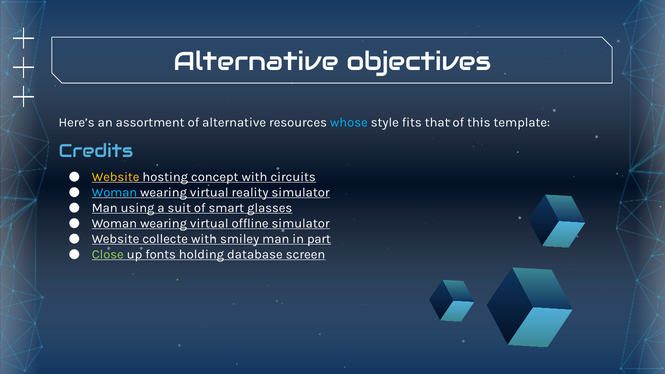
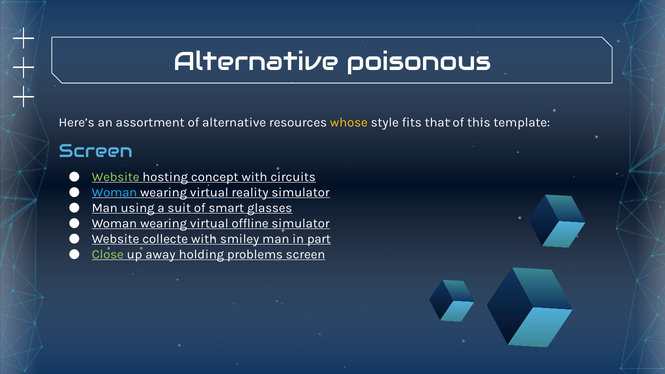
objectives: objectives -> poisonous
whose colour: light blue -> yellow
Credits at (96, 151): Credits -> Screen
Website at (116, 177) colour: yellow -> light green
fonts: fonts -> away
database: database -> problems
